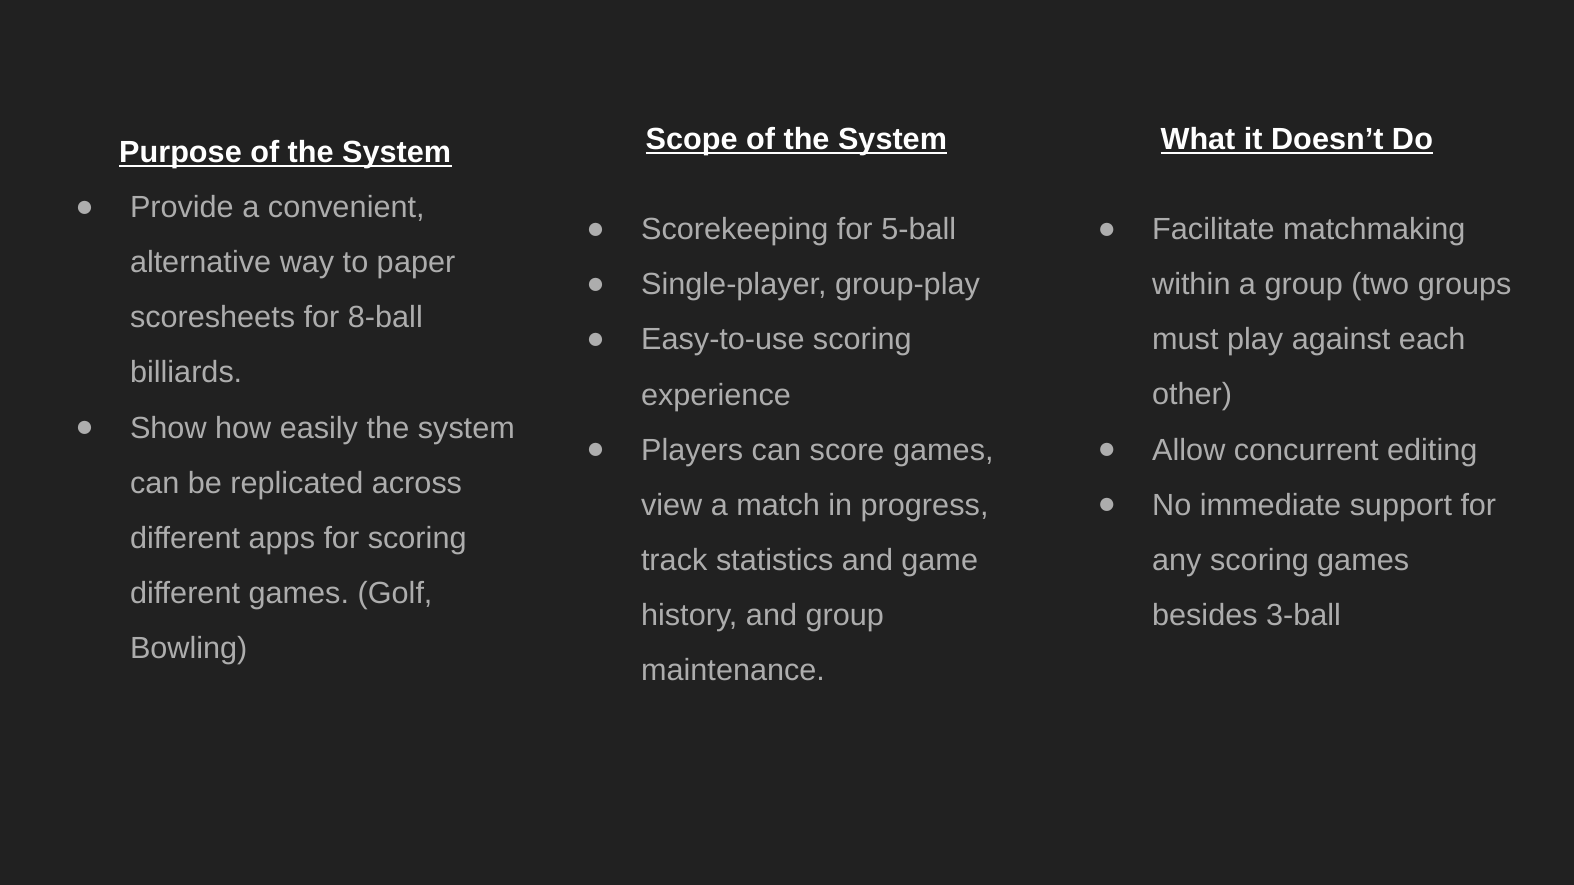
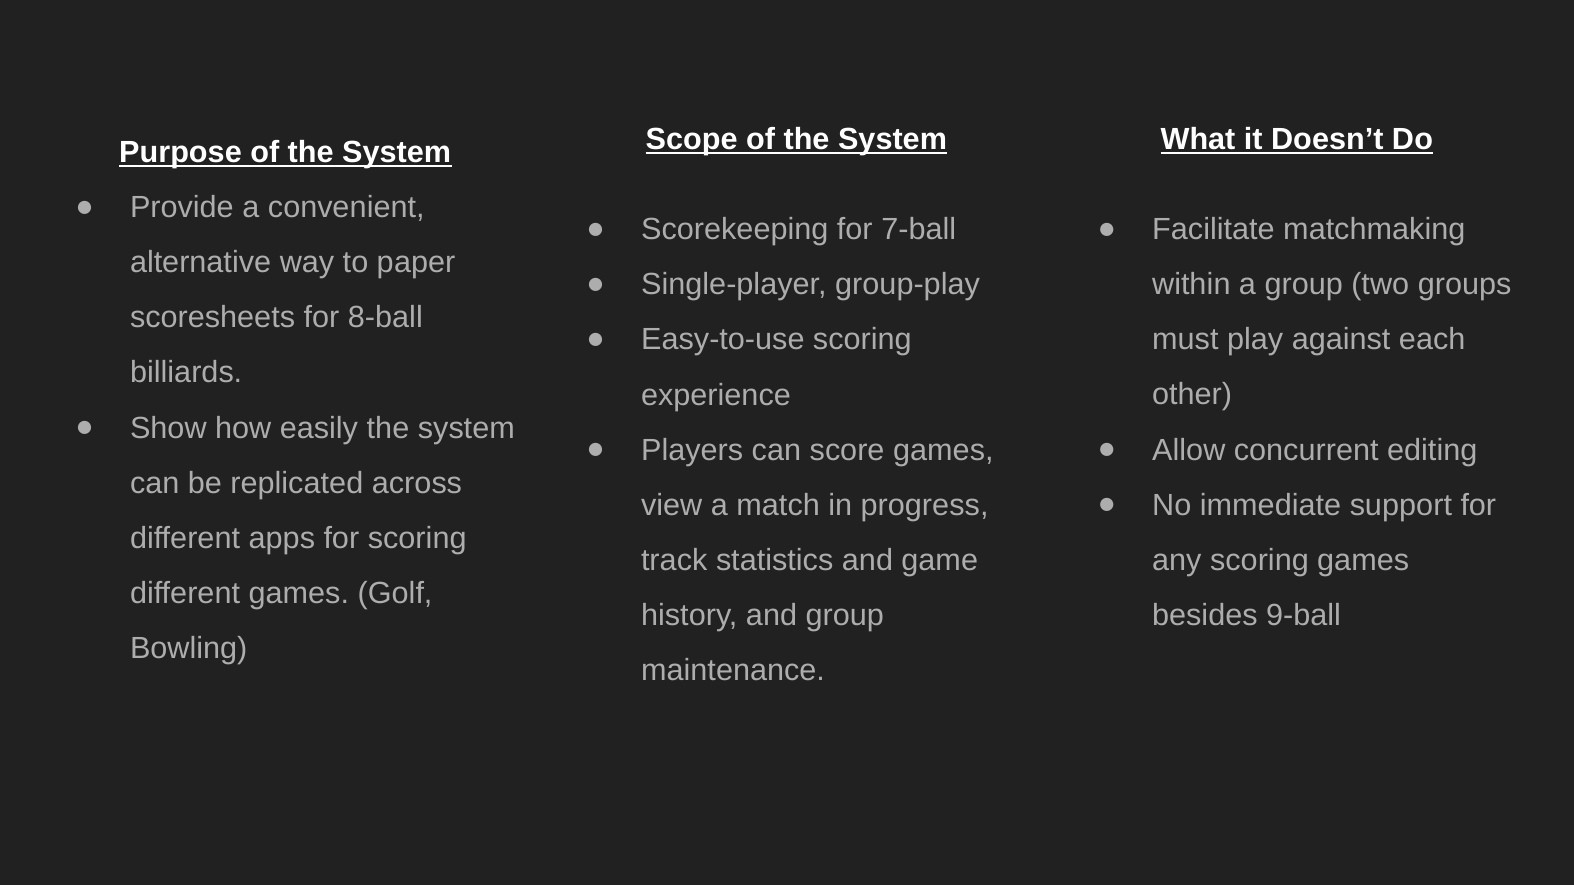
5-ball: 5-ball -> 7-ball
3-ball: 3-ball -> 9-ball
